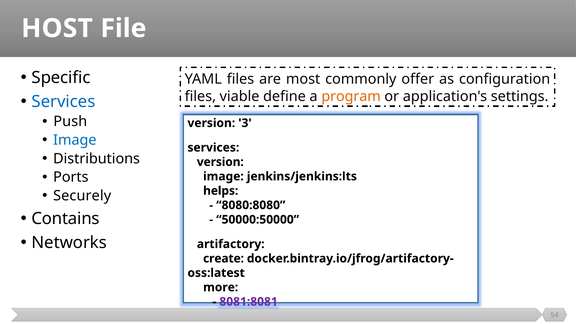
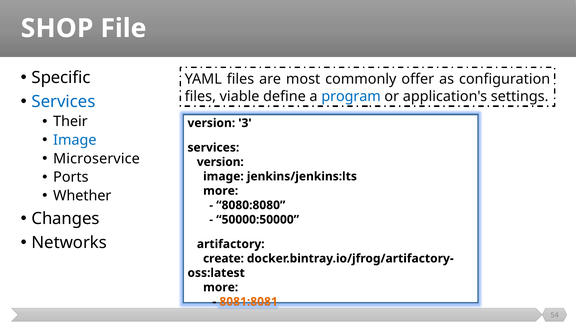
HOST: HOST -> SHOP
program colour: orange -> blue
Push: Push -> Their
Distributions: Distributions -> Microservice
Securely: Securely -> Whether
helps at (221, 191): helps -> more
Contains: Contains -> Changes
8081:8081 colour: purple -> orange
